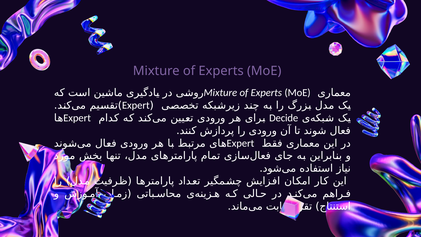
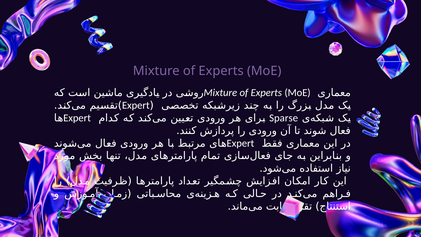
Decide: Decide -> Sparse
